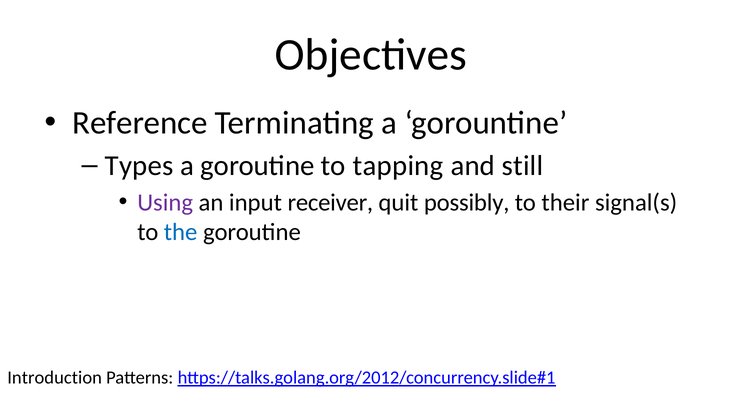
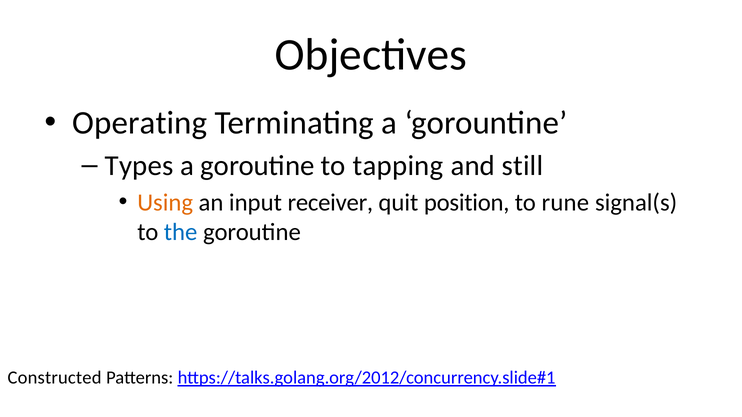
Reference: Reference -> Operating
Using colour: purple -> orange
possibly: possibly -> position
their: their -> rune
Introduction: Introduction -> Constructed
